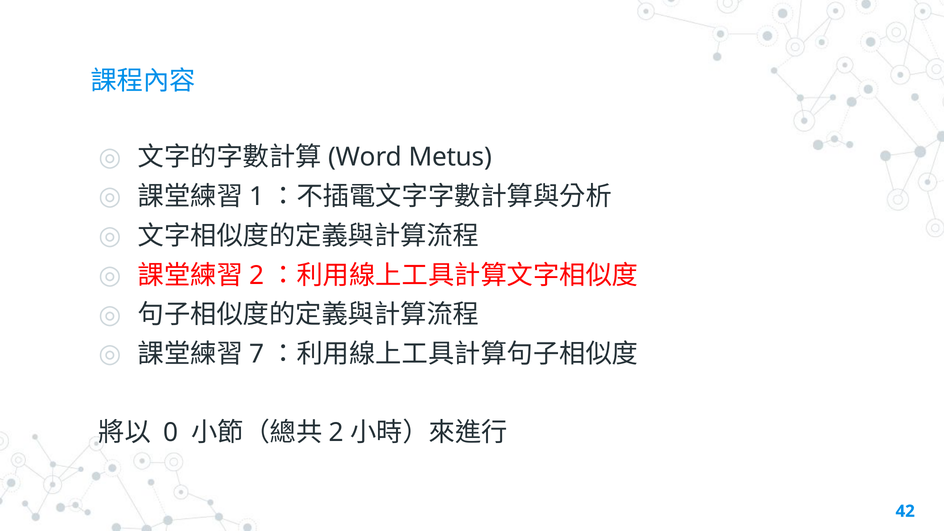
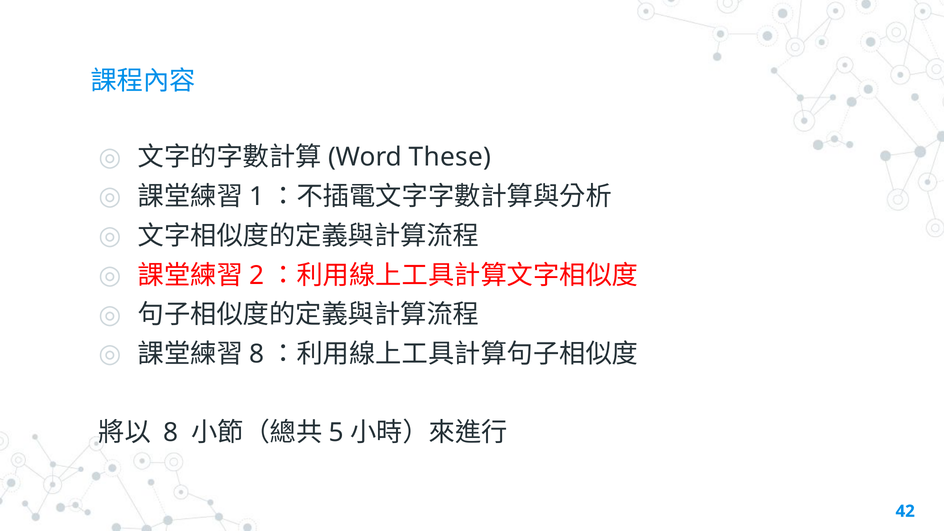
Metus: Metus -> These
7 at (257, 354): 7 -> 8
0 at (171, 433): 0 -> 8
2 at (336, 433): 2 -> 5
